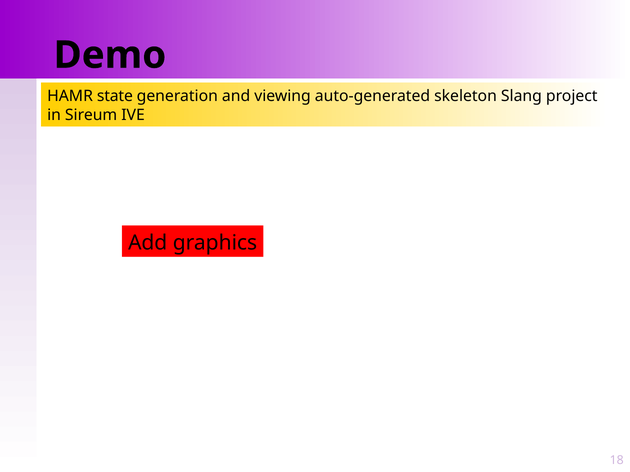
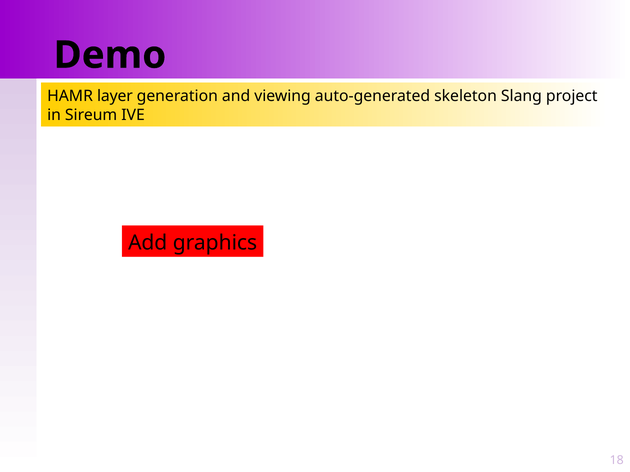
state: state -> layer
